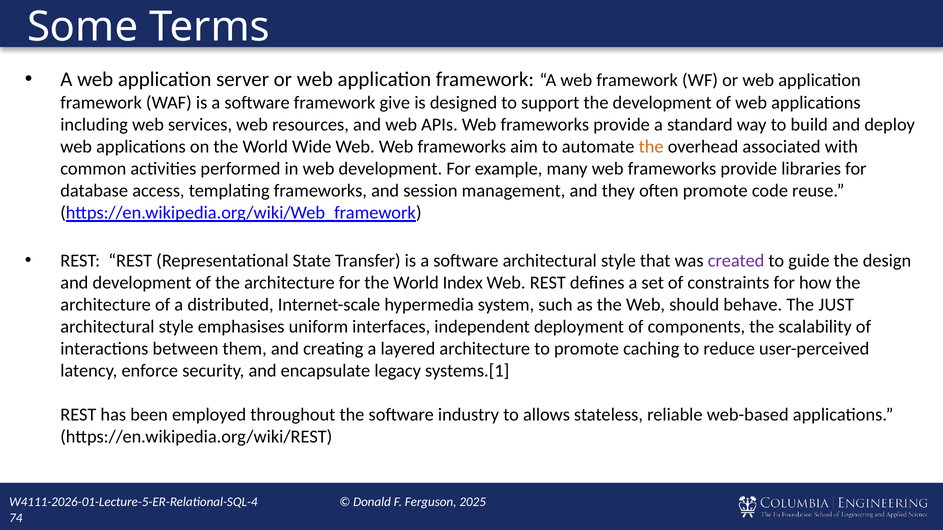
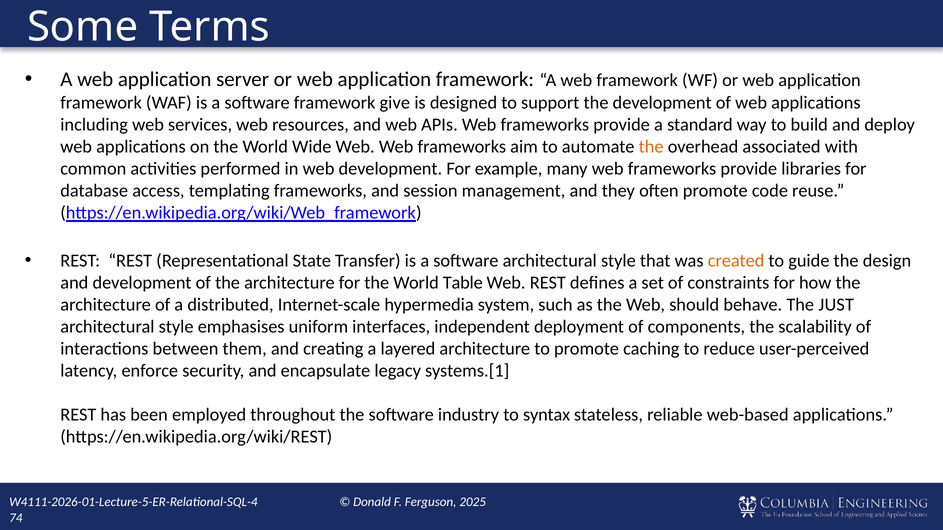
created colour: purple -> orange
Index: Index -> Table
allows: allows -> syntax
